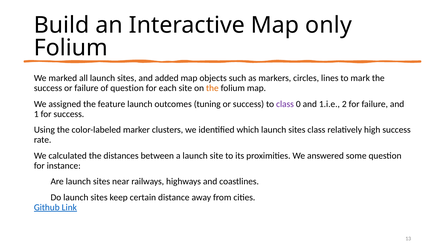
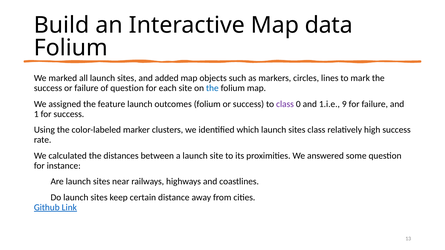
only: only -> data
the at (212, 88) colour: orange -> blue
outcomes tuning: tuning -> folium
2: 2 -> 9
